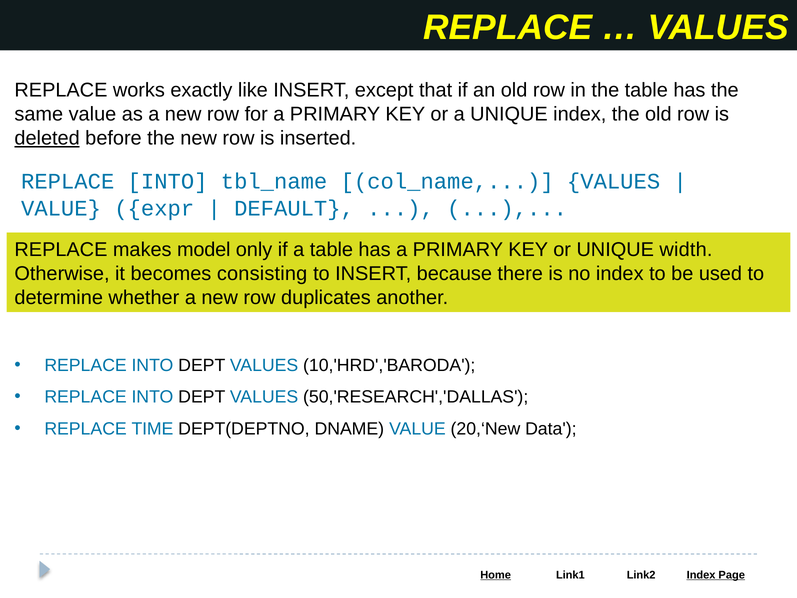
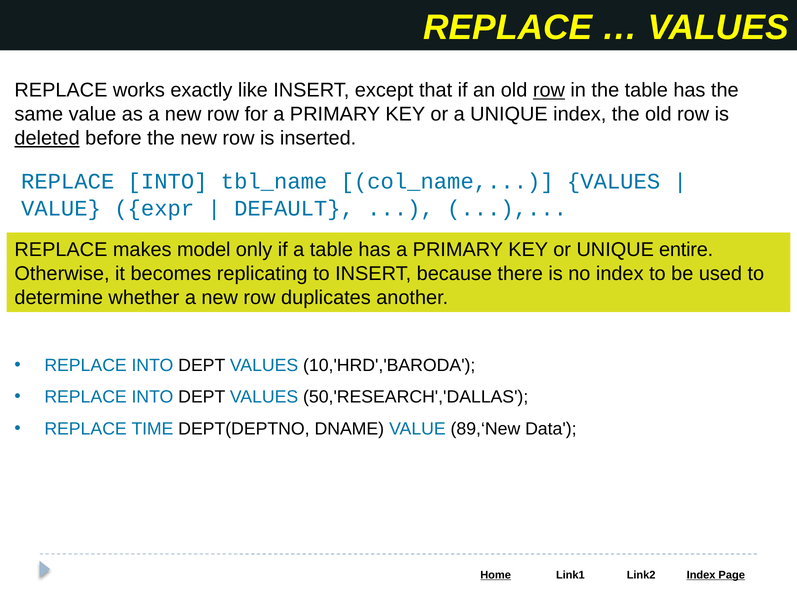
row at (549, 90) underline: none -> present
width: width -> entire
consisting: consisting -> replicating
20,‘New: 20,‘New -> 89,‘New
